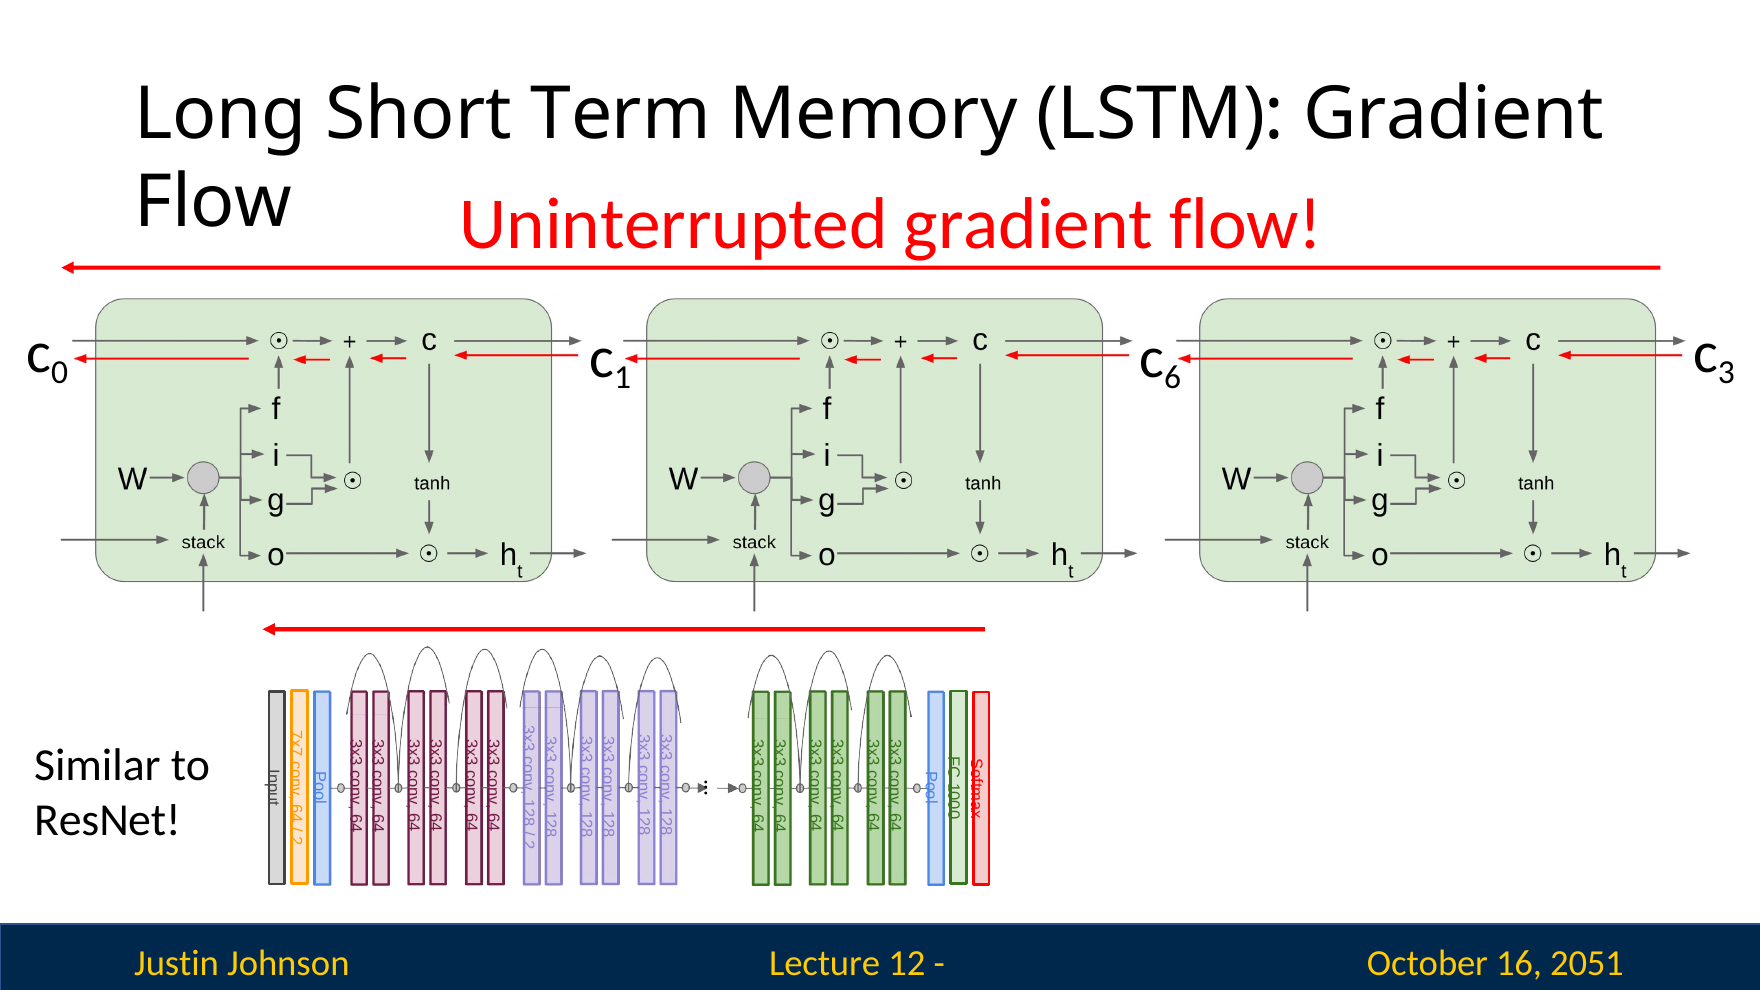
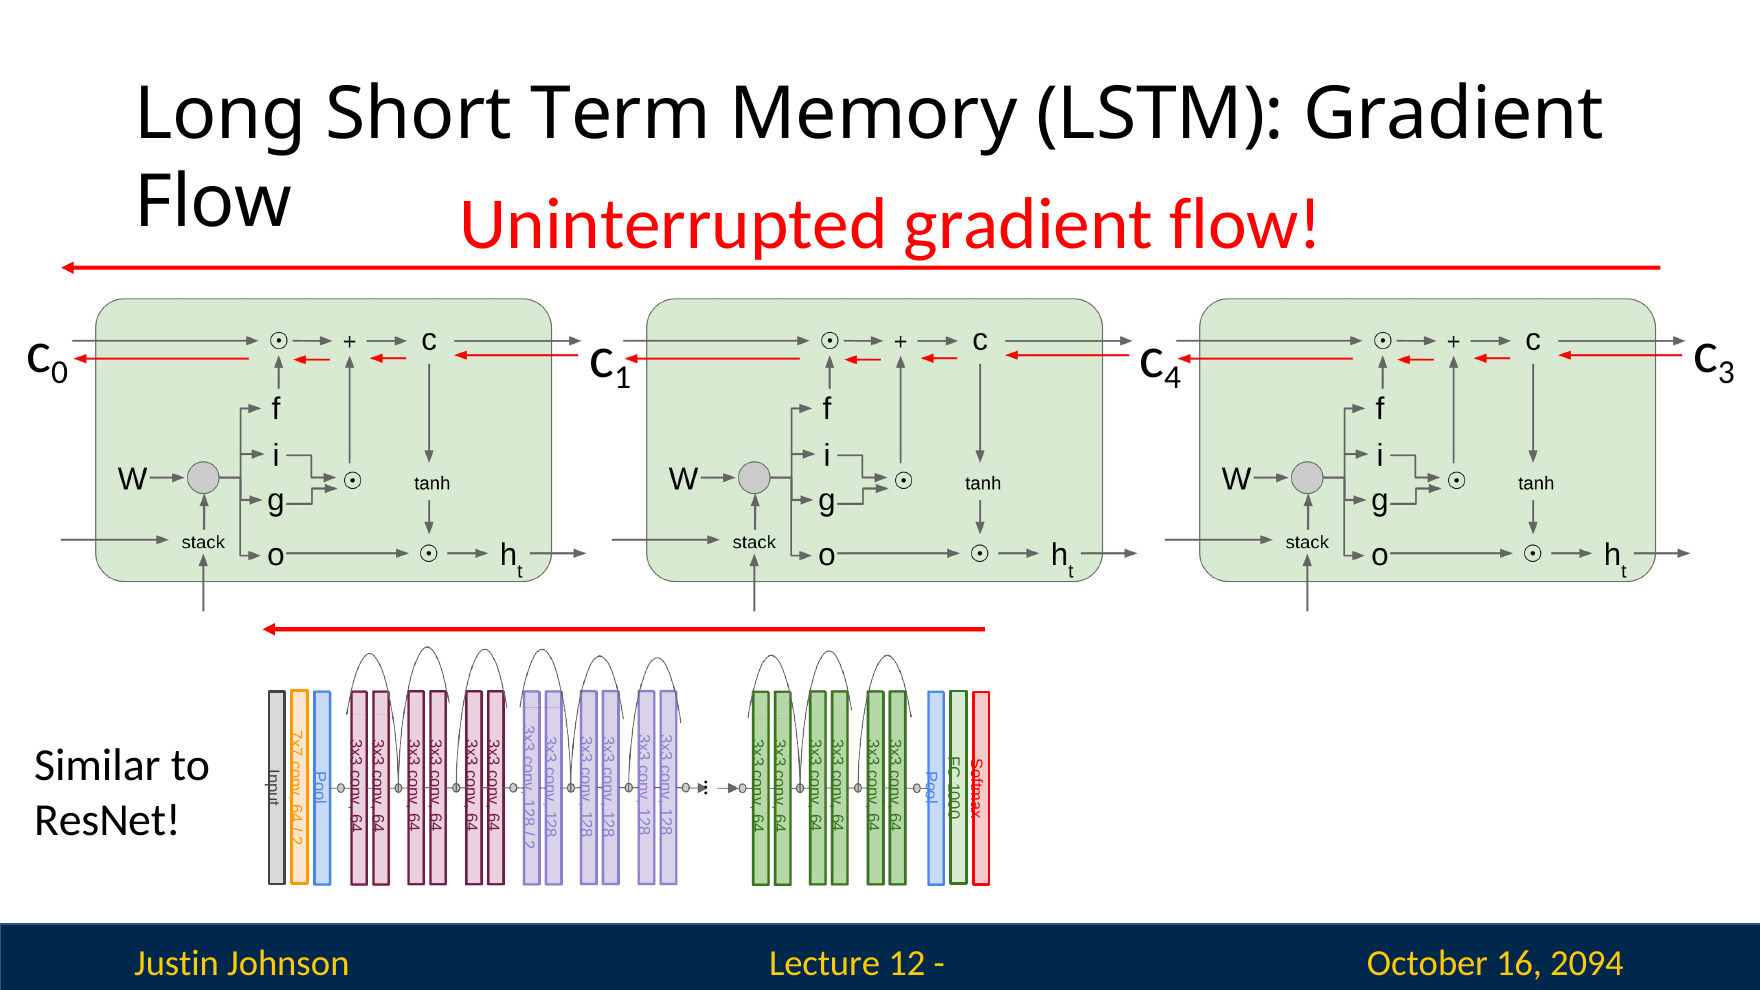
6 at (1173, 377): 6 -> 4
2051: 2051 -> 2094
